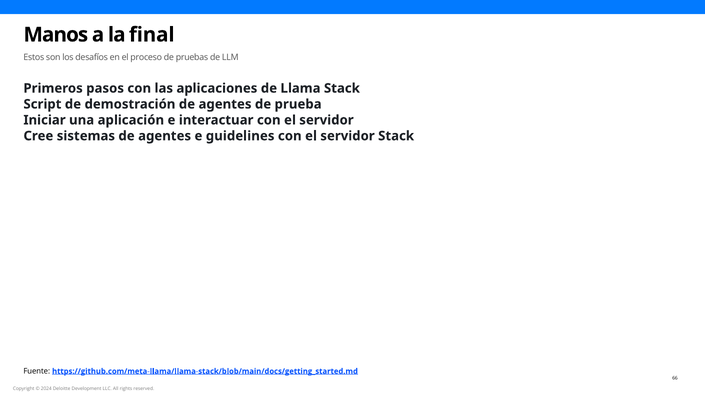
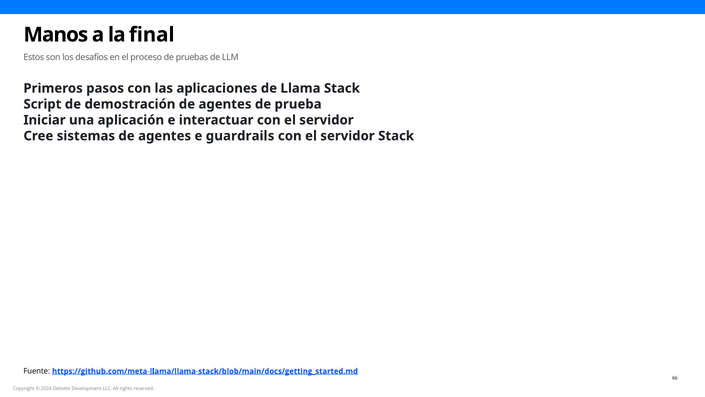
guidelines: guidelines -> guardrails
